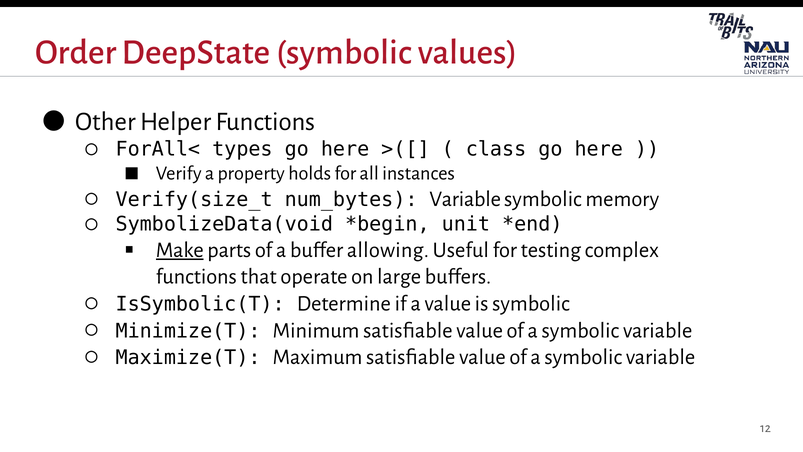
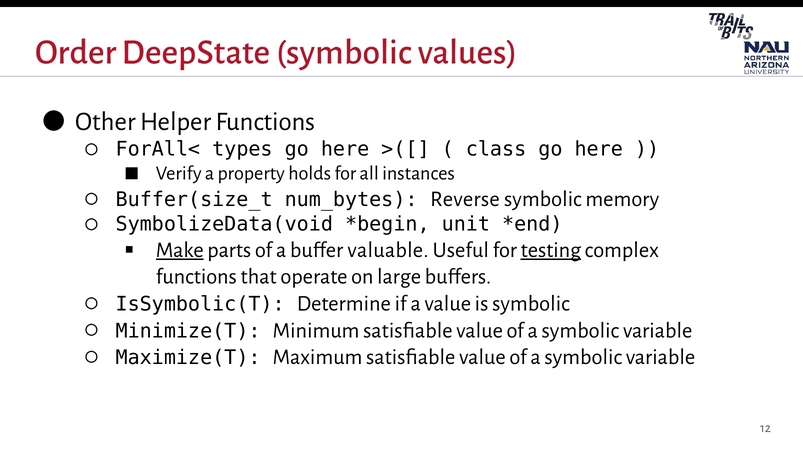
Verify(size_t: Verify(size_t -> Buffer(size_t
num_bytes Variable: Variable -> Reverse
allowing: allowing -> valuable
testing underline: none -> present
